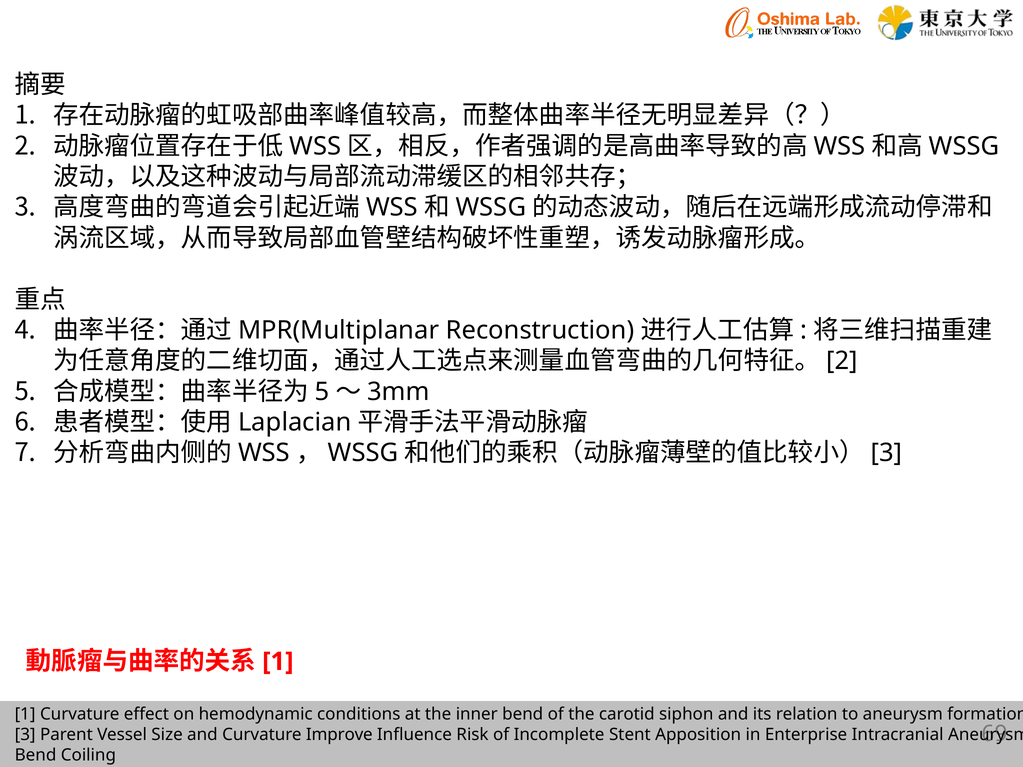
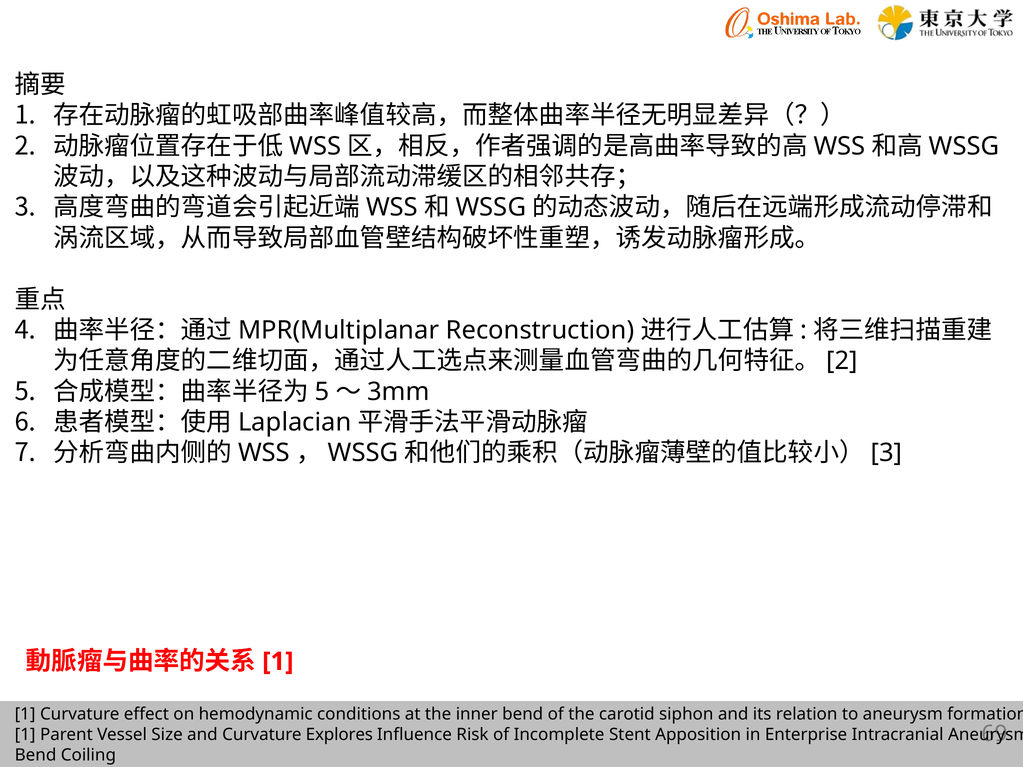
3 at (25, 735): 3 -> 1
Improve: Improve -> Explores
